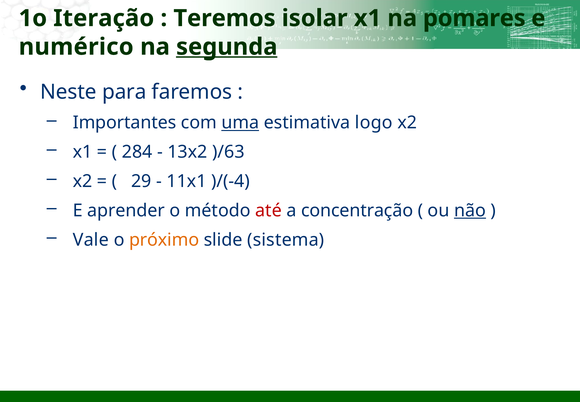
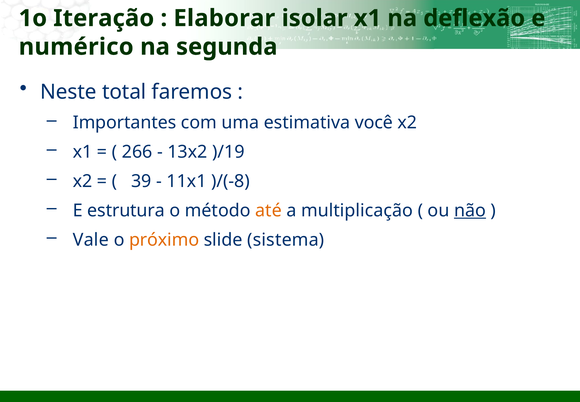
Teremos: Teremos -> Elaborar
pomares: pomares -> deflexão
segunda underline: present -> none
para: para -> total
uma underline: present -> none
logo: logo -> você
284: 284 -> 266
)/63: )/63 -> )/19
29: 29 -> 39
)/(-4: )/(-4 -> )/(-8
aprender: aprender -> estrutura
até colour: red -> orange
concentração: concentração -> multiplicação
